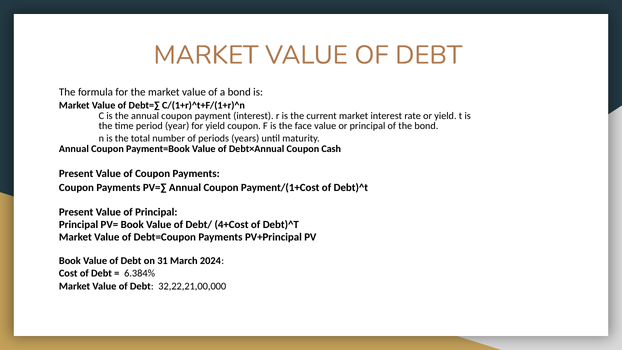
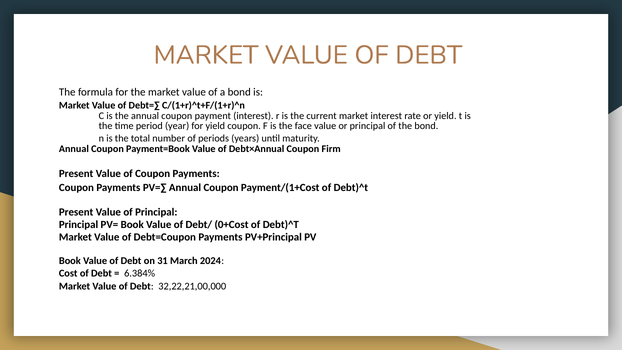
Cash: Cash -> Firm
4+Cost: 4+Cost -> 0+Cost
